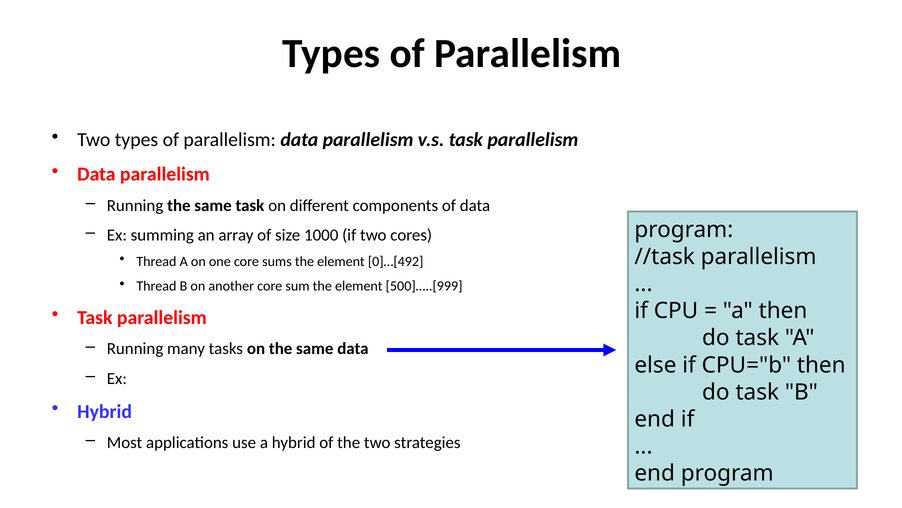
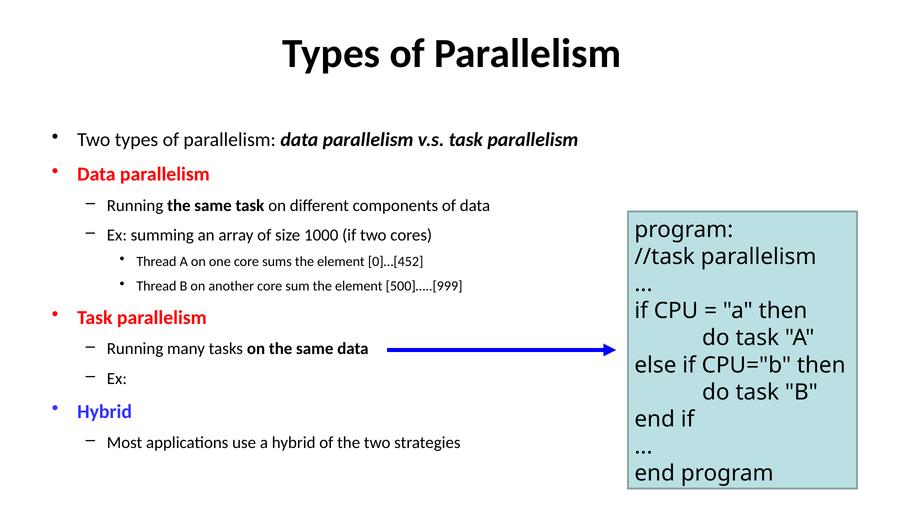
0]…[492: 0]…[492 -> 0]…[452
